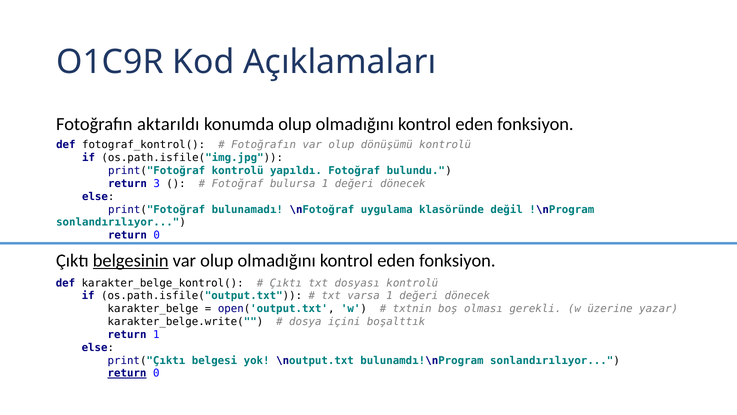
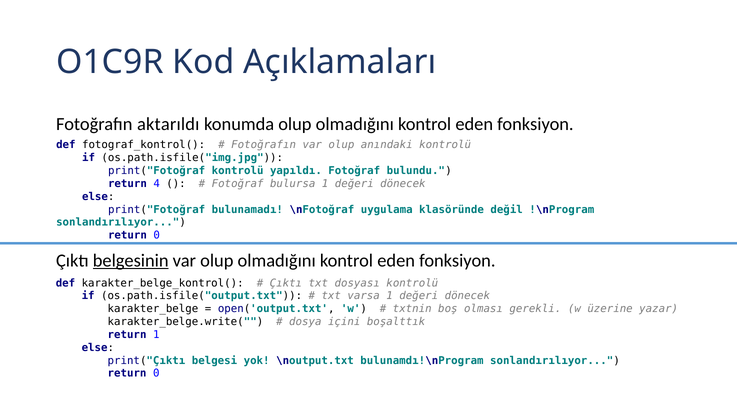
dönüşümü: dönüşümü -> anındaki
3: 3 -> 4
return at (127, 373) underline: present -> none
